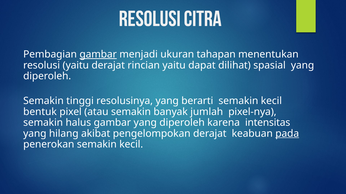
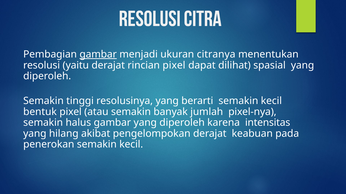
tahapan: tahapan -> citranya
rincian yaitu: yaitu -> pixel
pada underline: present -> none
